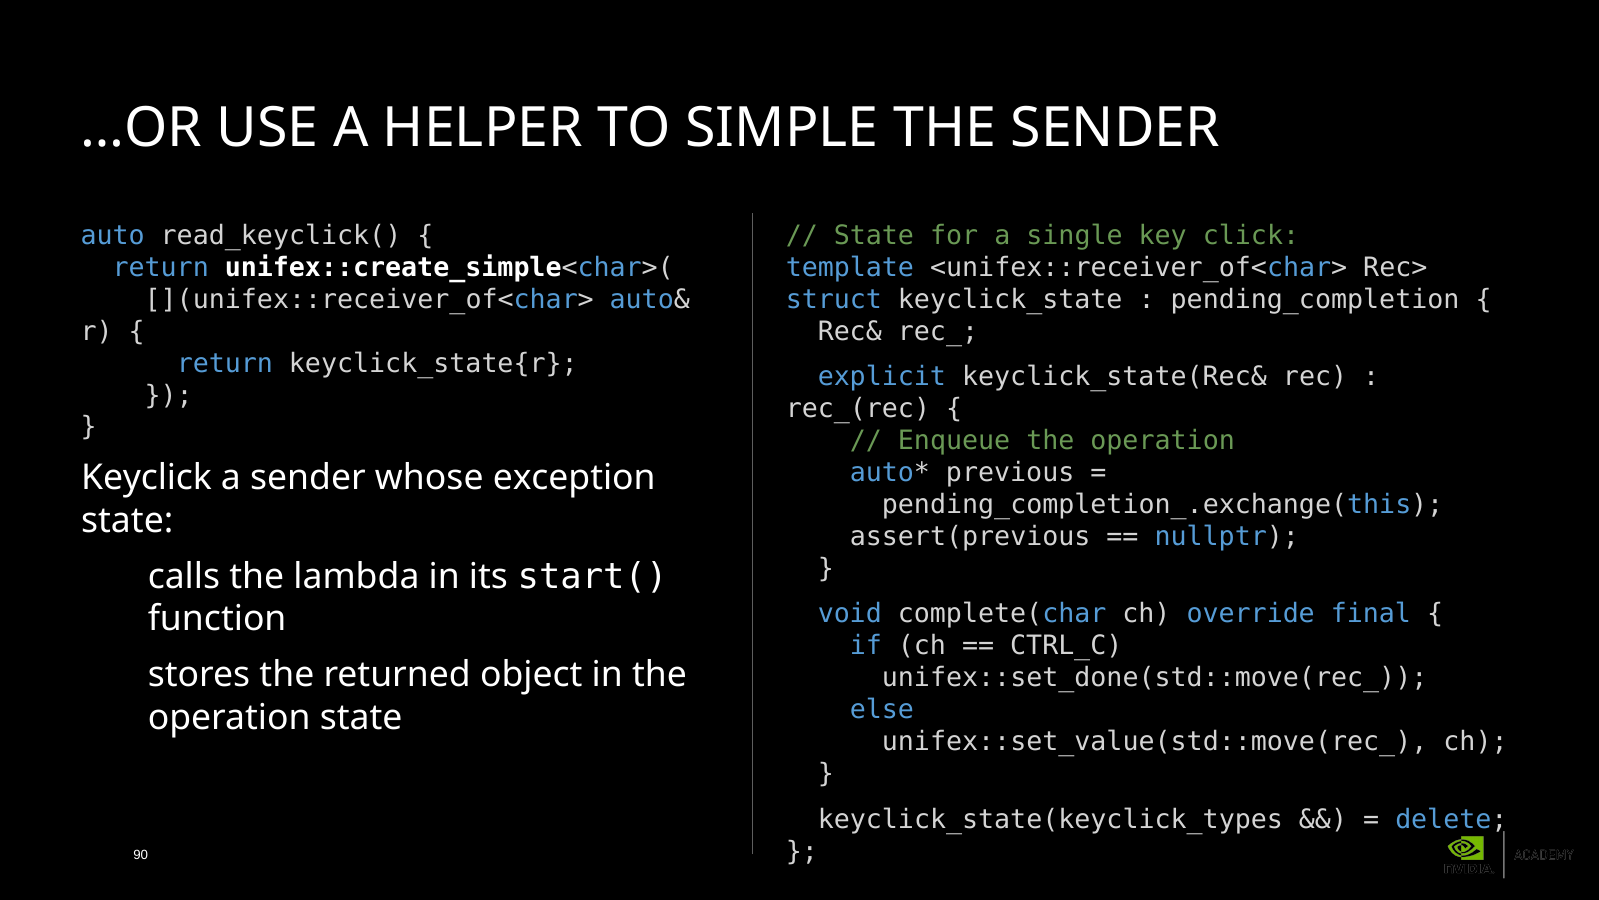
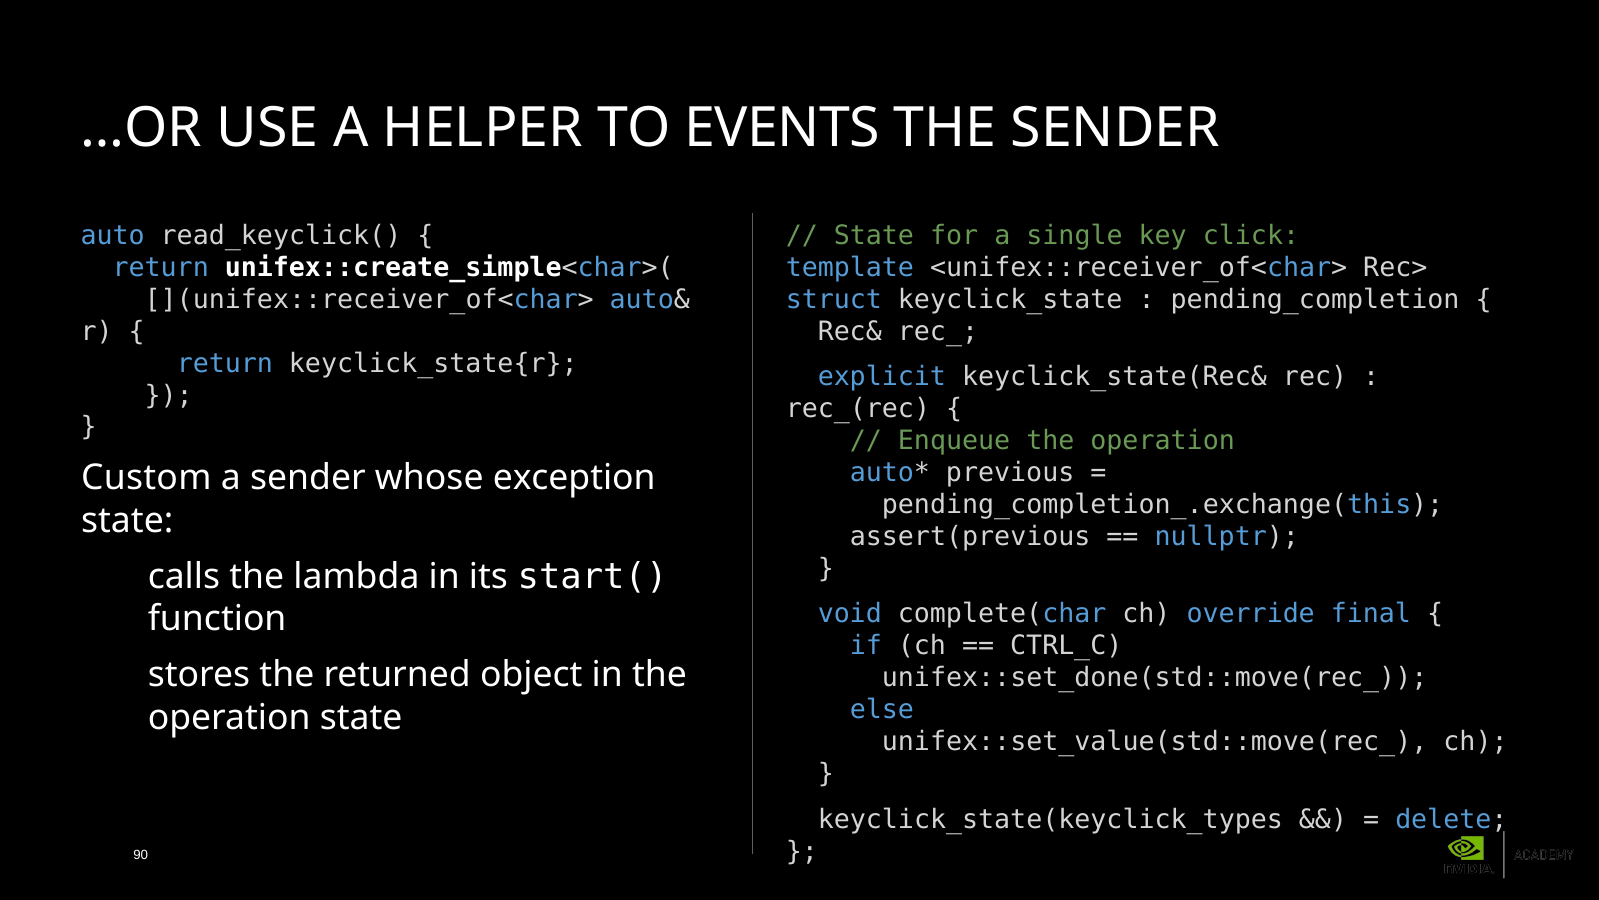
SIMPLE: SIMPLE -> EVENTS
Keyclick: Keyclick -> Custom
